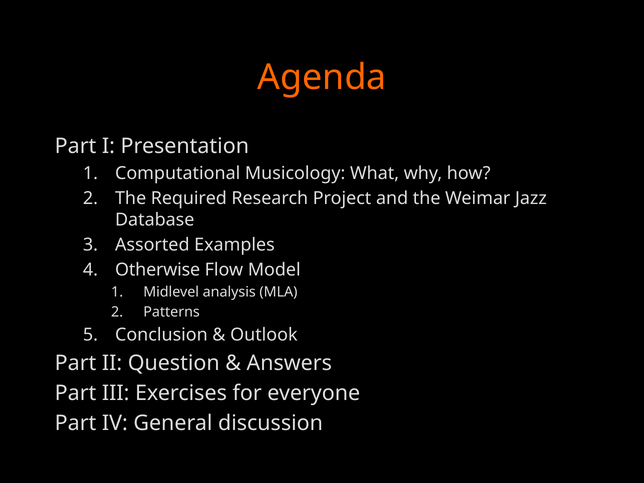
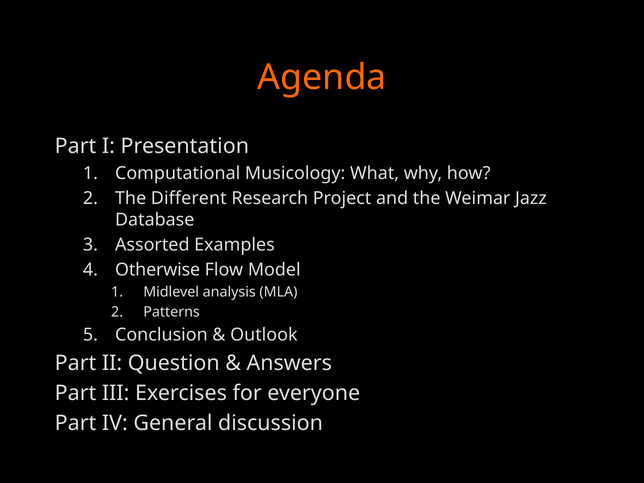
Required: Required -> Different
